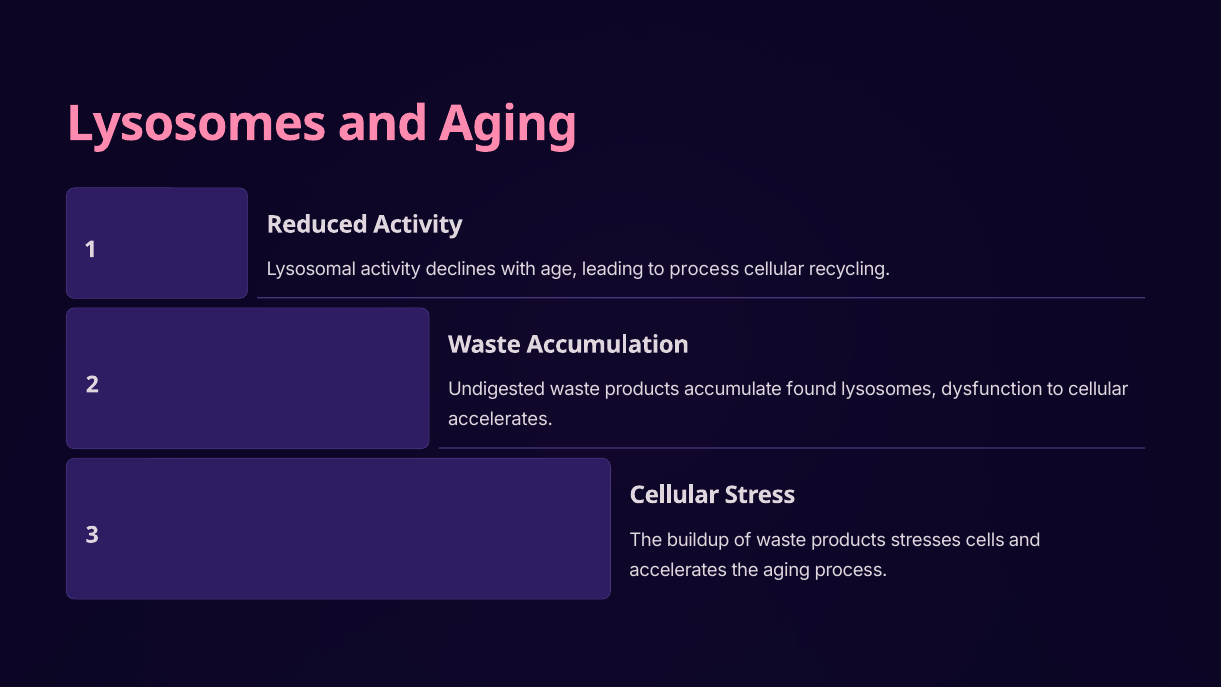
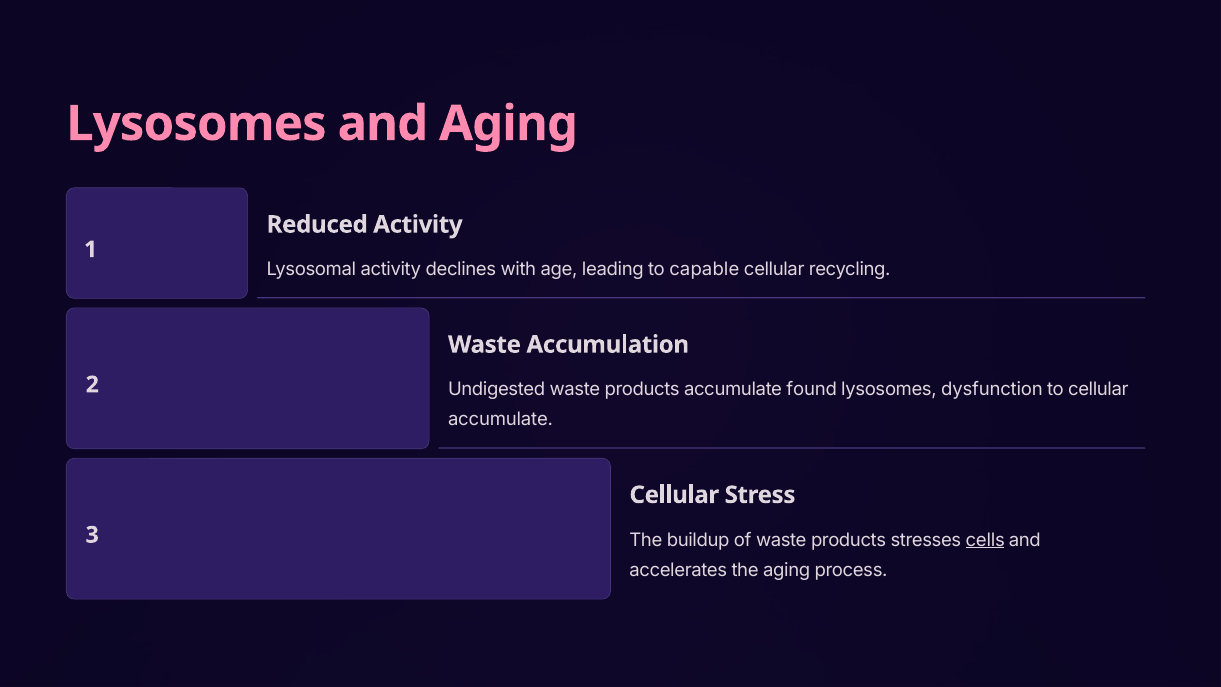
to process: process -> capable
accelerates at (500, 420): accelerates -> accumulate
cells underline: none -> present
